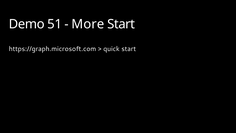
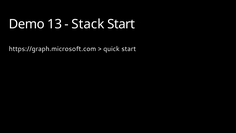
51: 51 -> 13
More: More -> Stack
